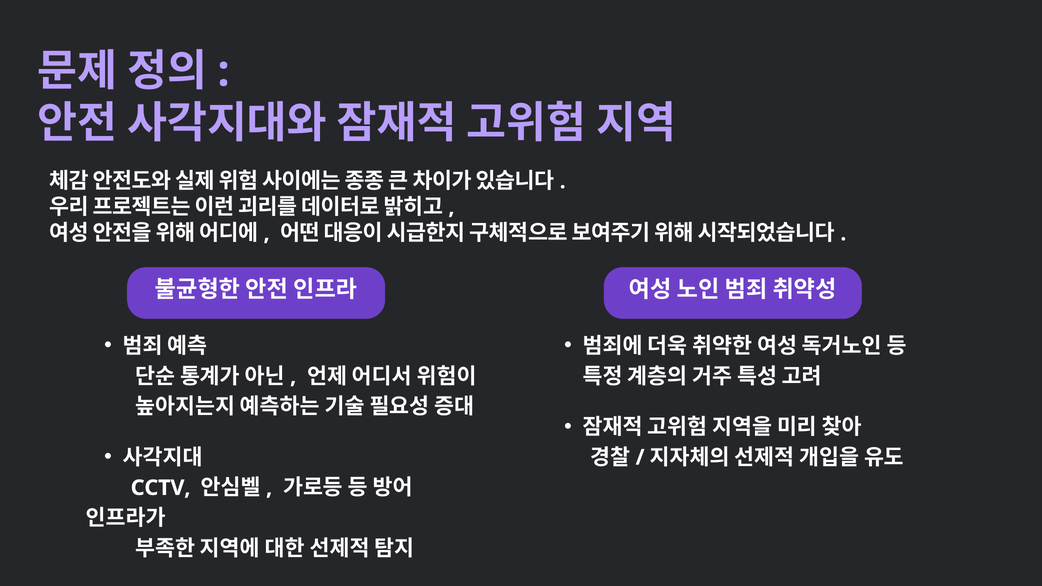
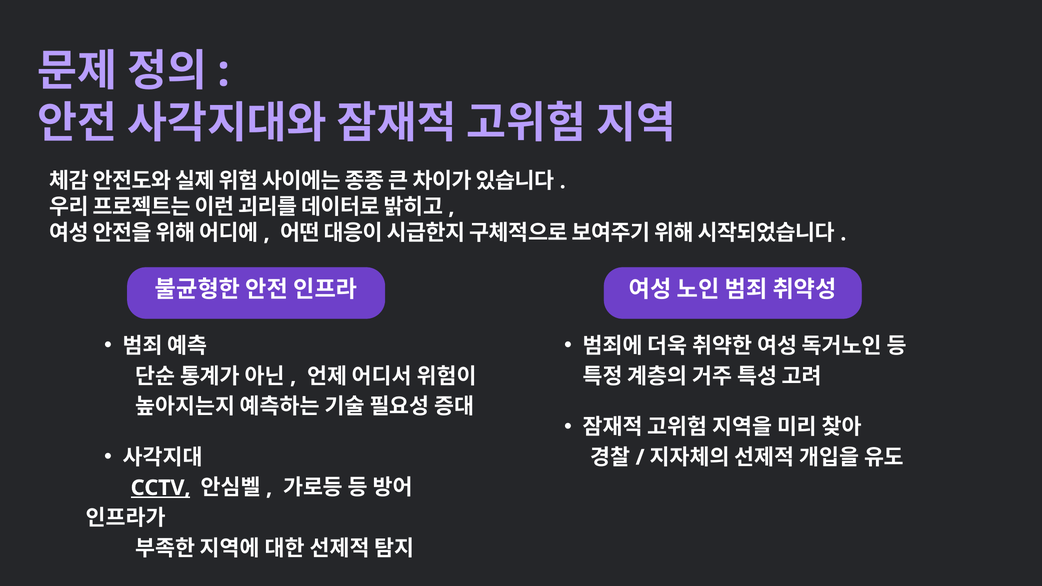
CCTV underline: none -> present
